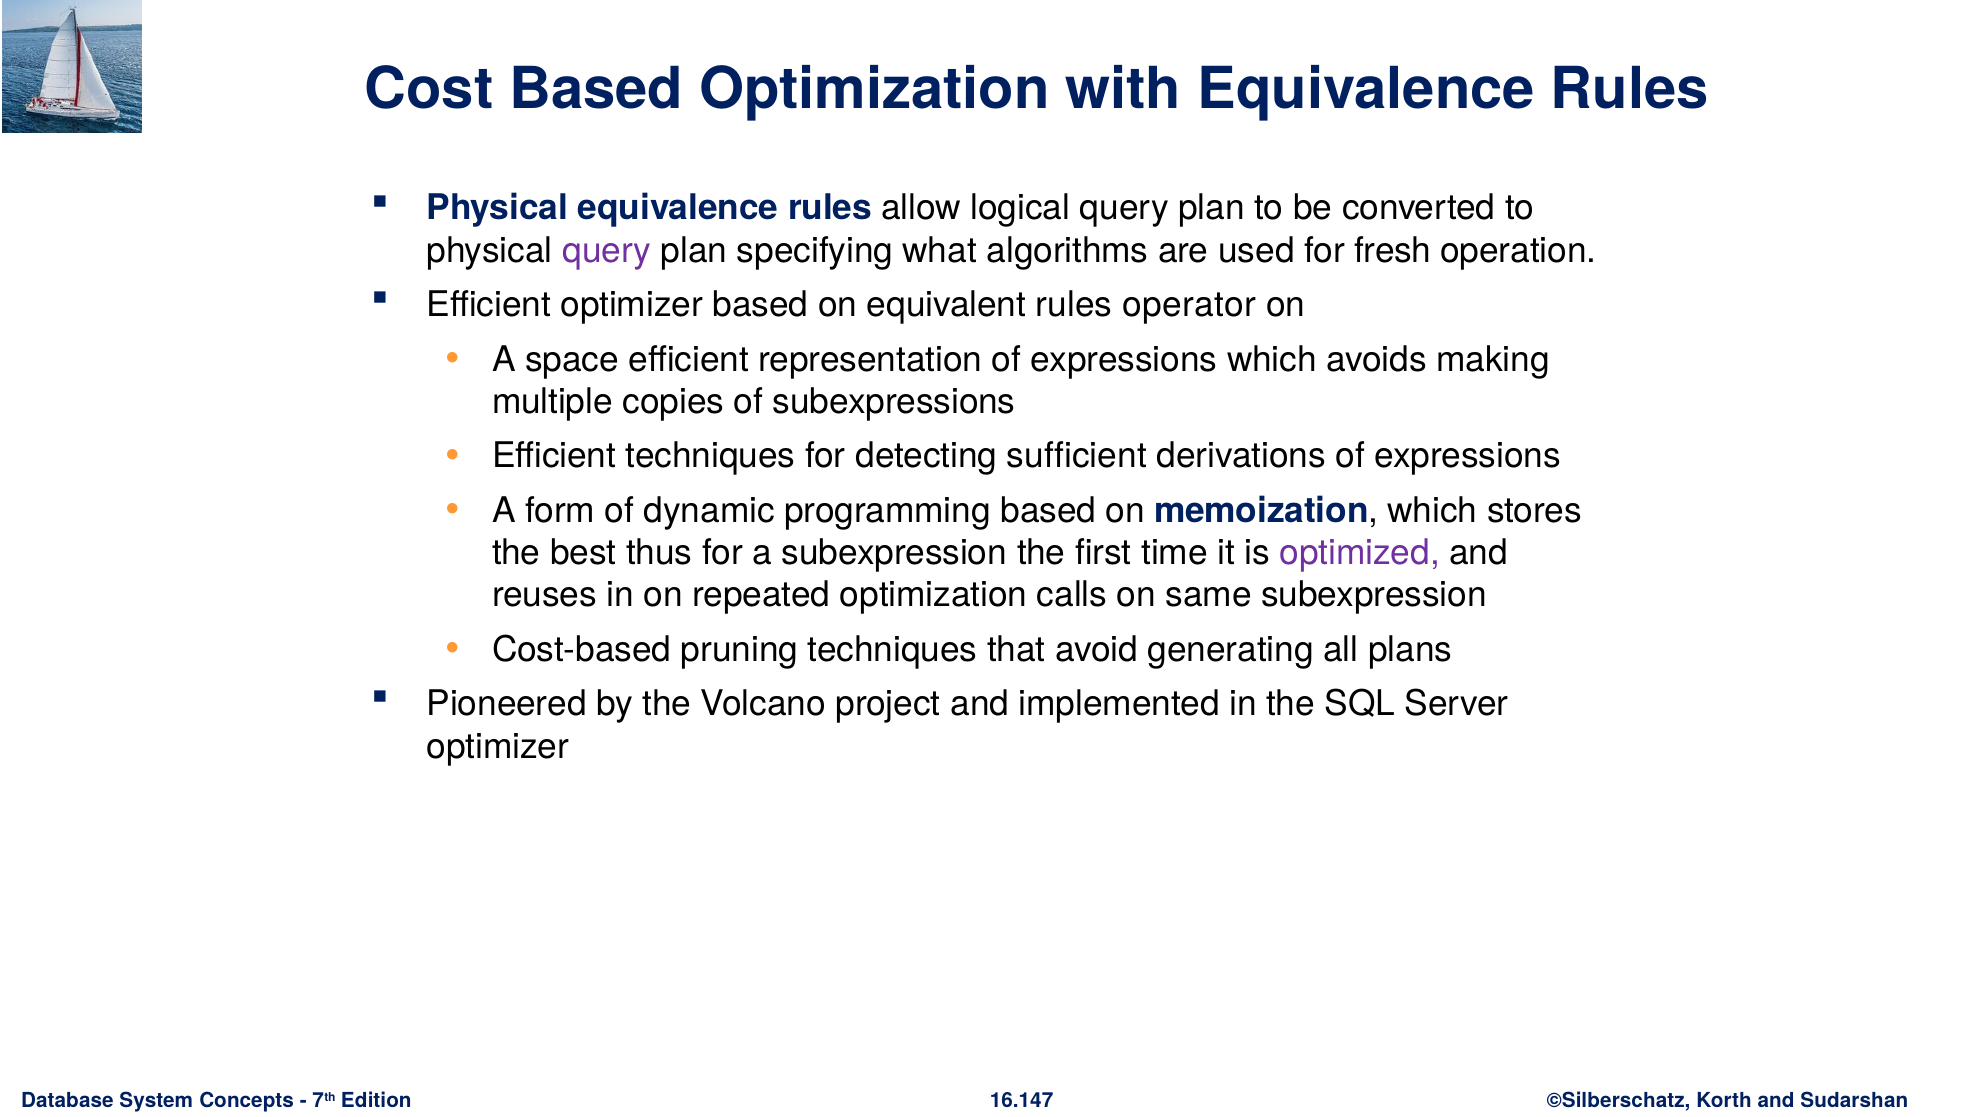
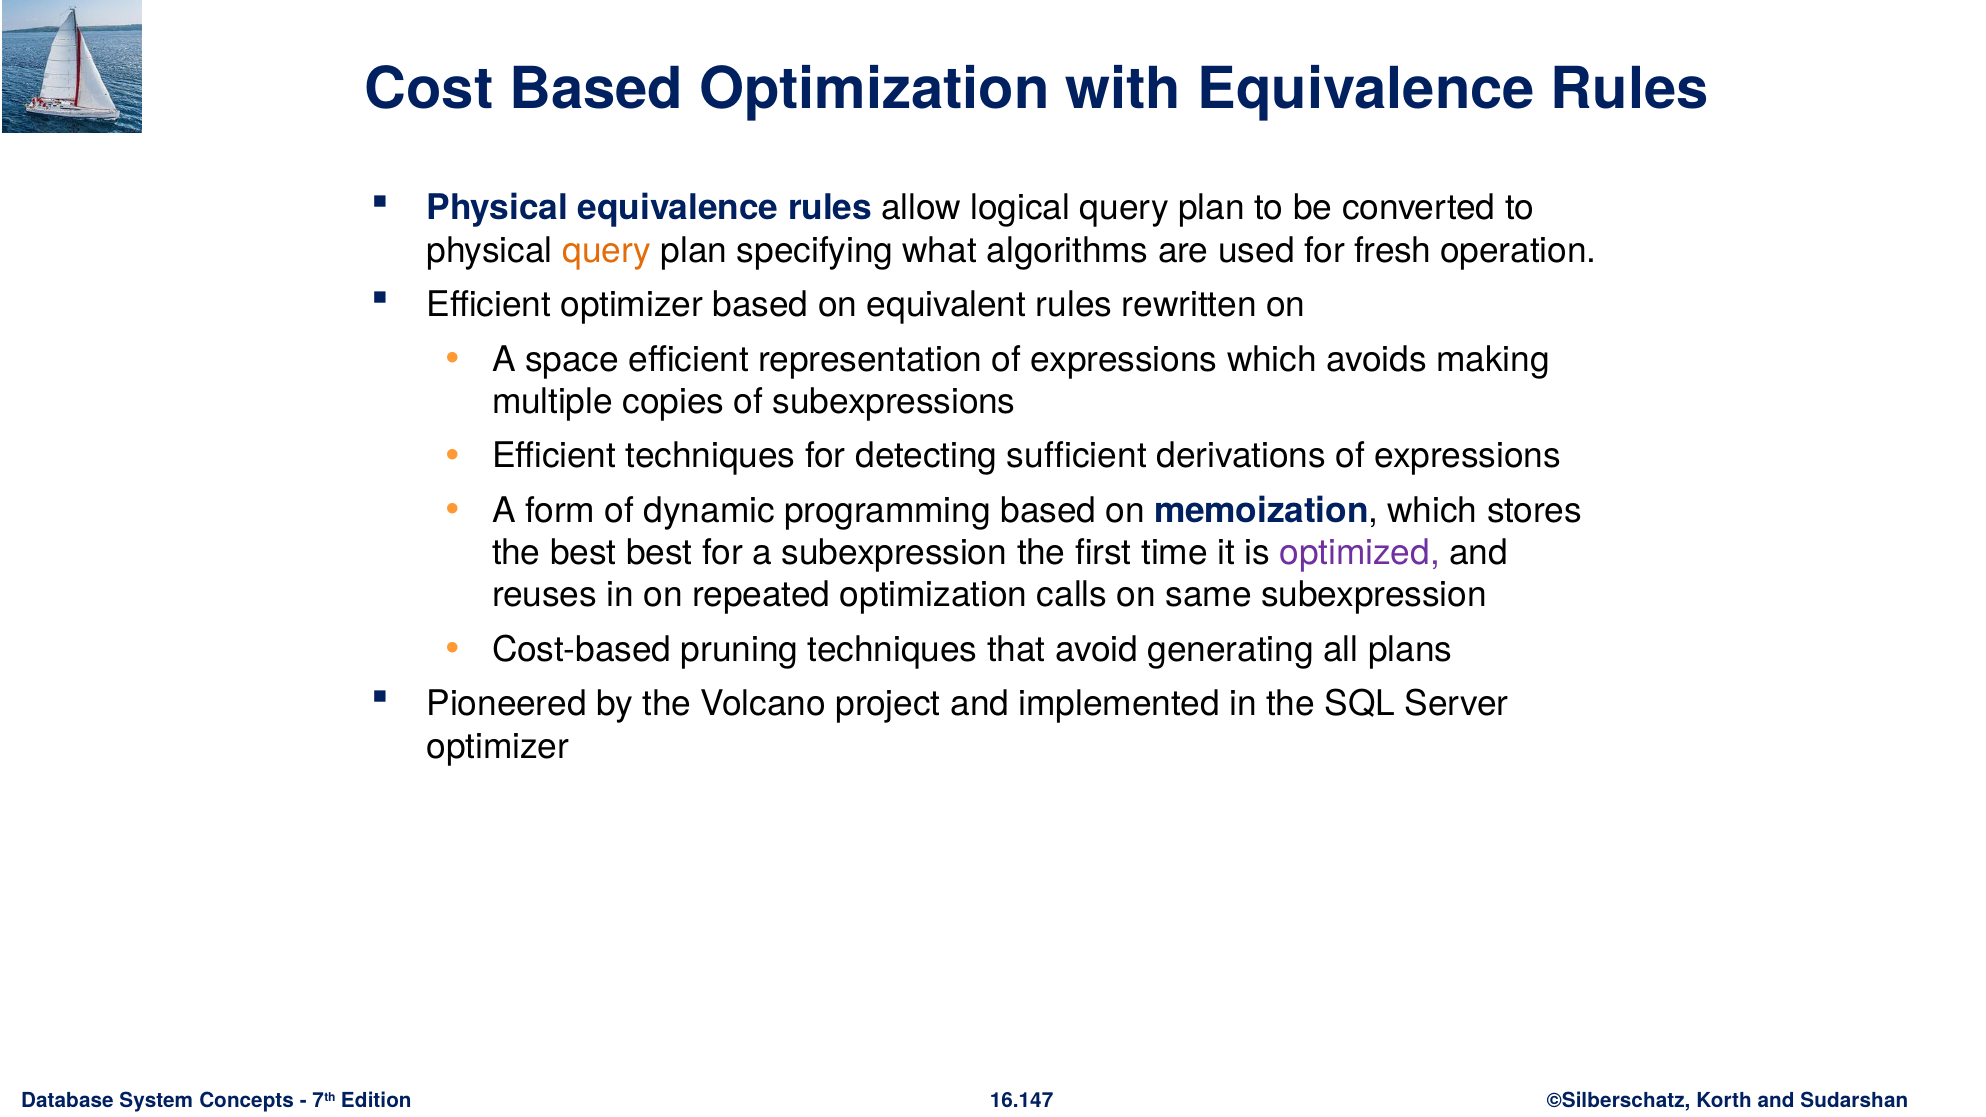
query at (607, 251) colour: purple -> orange
operator: operator -> rewritten
best thus: thus -> best
